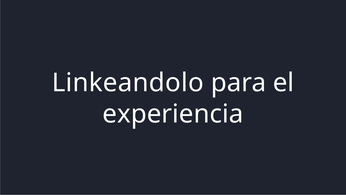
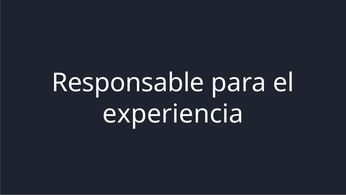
Linkeandolo: Linkeandolo -> Responsable
